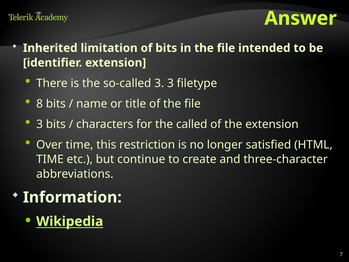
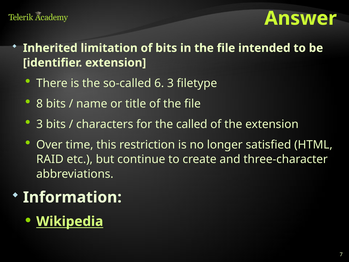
so-called 3: 3 -> 6
TIME at (50, 159): TIME -> RAID
